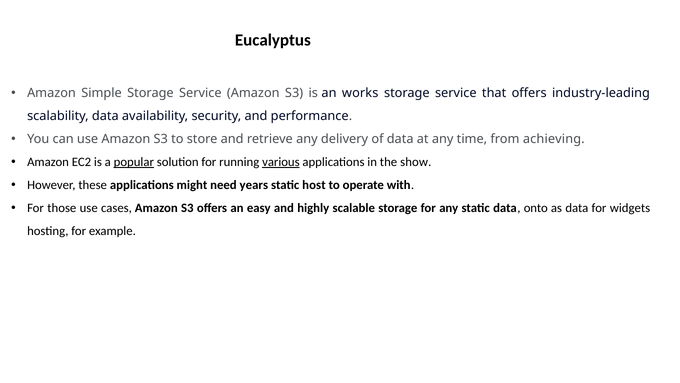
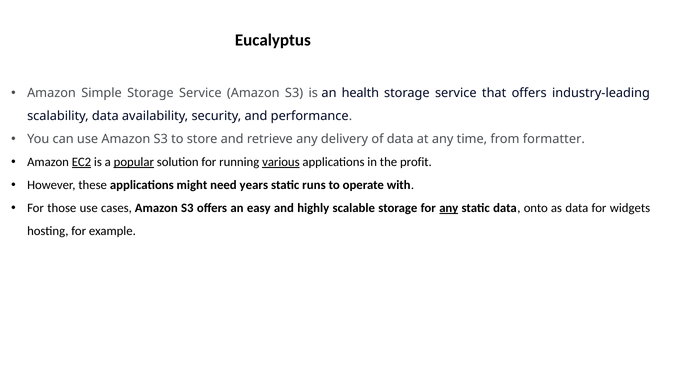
works: works -> health
achieving: achieving -> formatter
EC2 underline: none -> present
show: show -> profit
host: host -> runs
any at (449, 208) underline: none -> present
